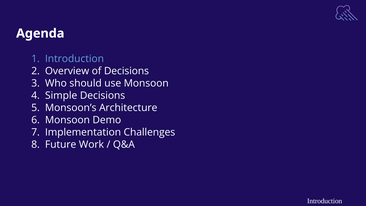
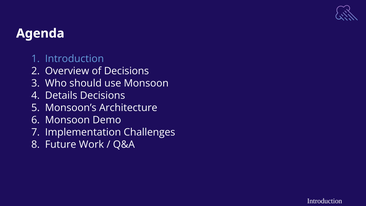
Simple: Simple -> Details
